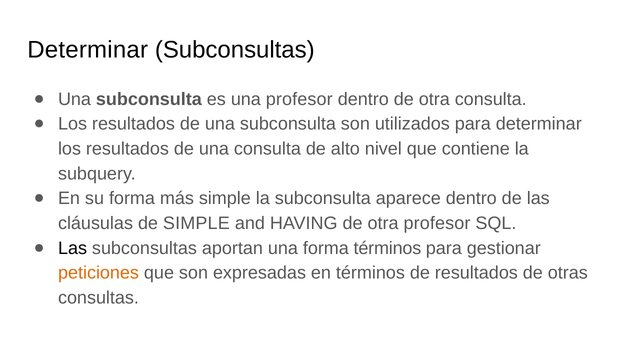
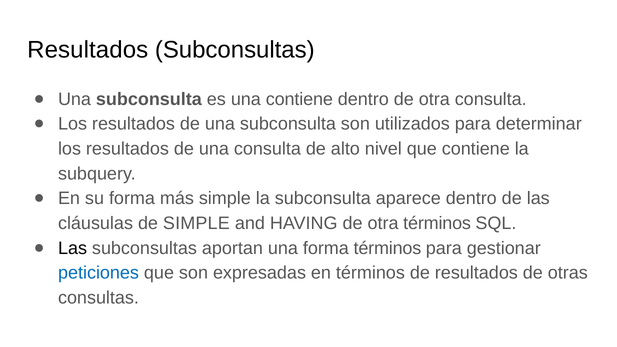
Determinar at (88, 50): Determinar -> Resultados
una profesor: profesor -> contiene
otra profesor: profesor -> términos
peticiones colour: orange -> blue
